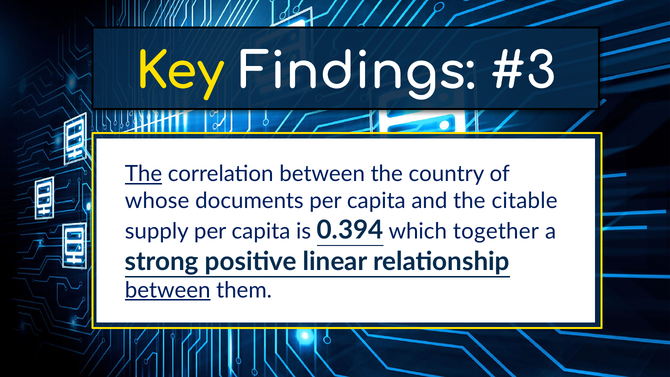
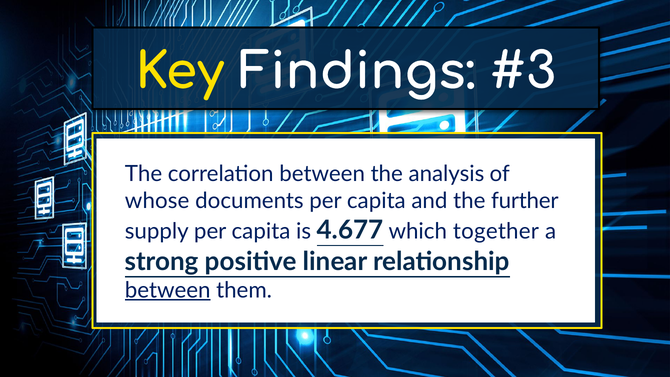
The at (144, 174) underline: present -> none
country: country -> analysis
citable: citable -> further
0.394: 0.394 -> 4.677
